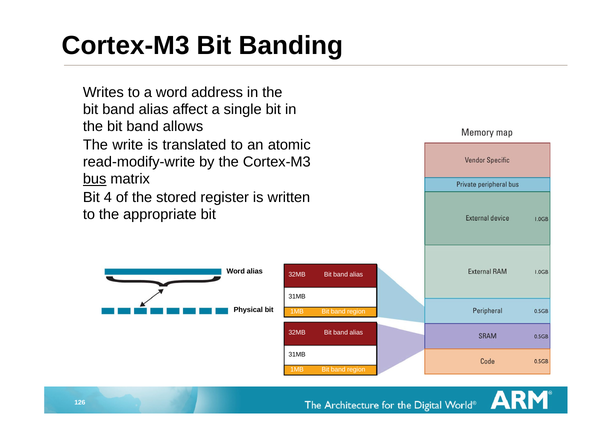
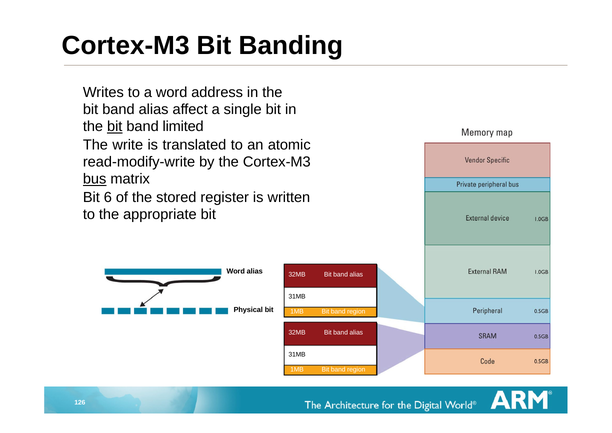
bit at (115, 127) underline: none -> present
allows: allows -> limited
4: 4 -> 6
